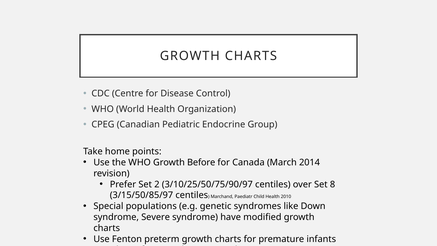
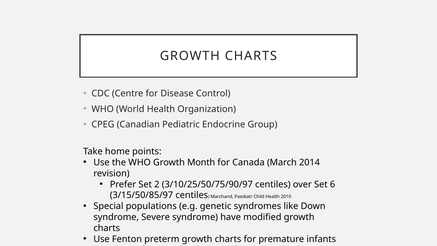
Before: Before -> Month
8: 8 -> 6
